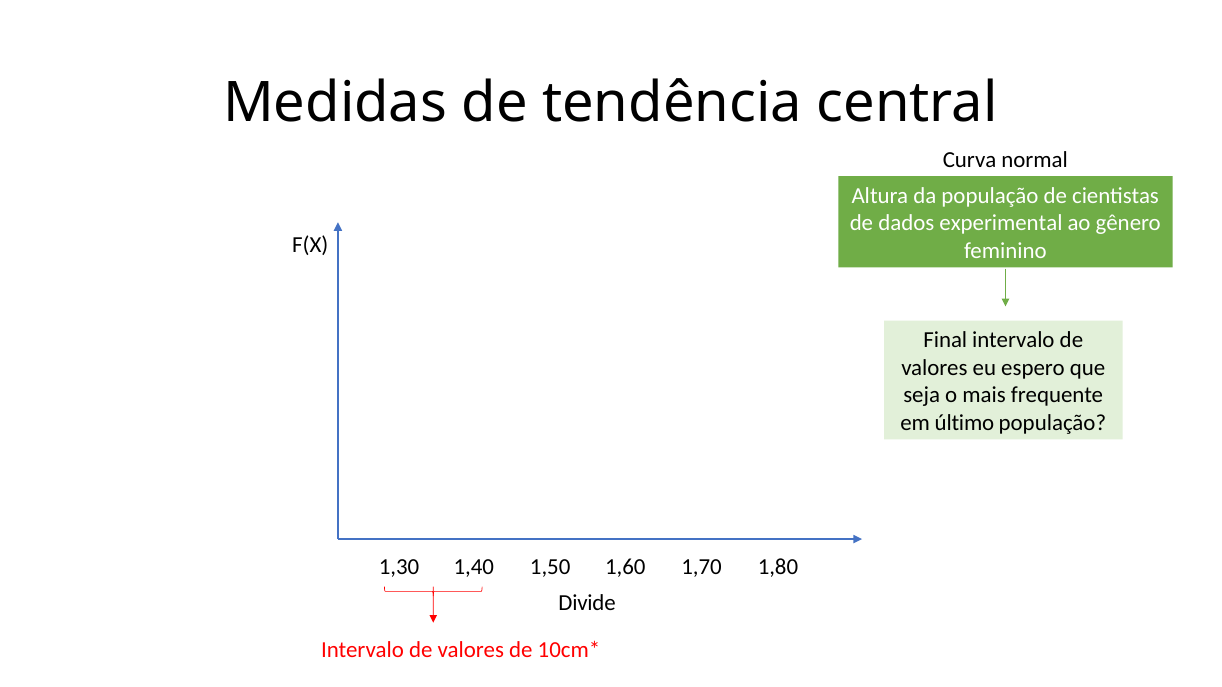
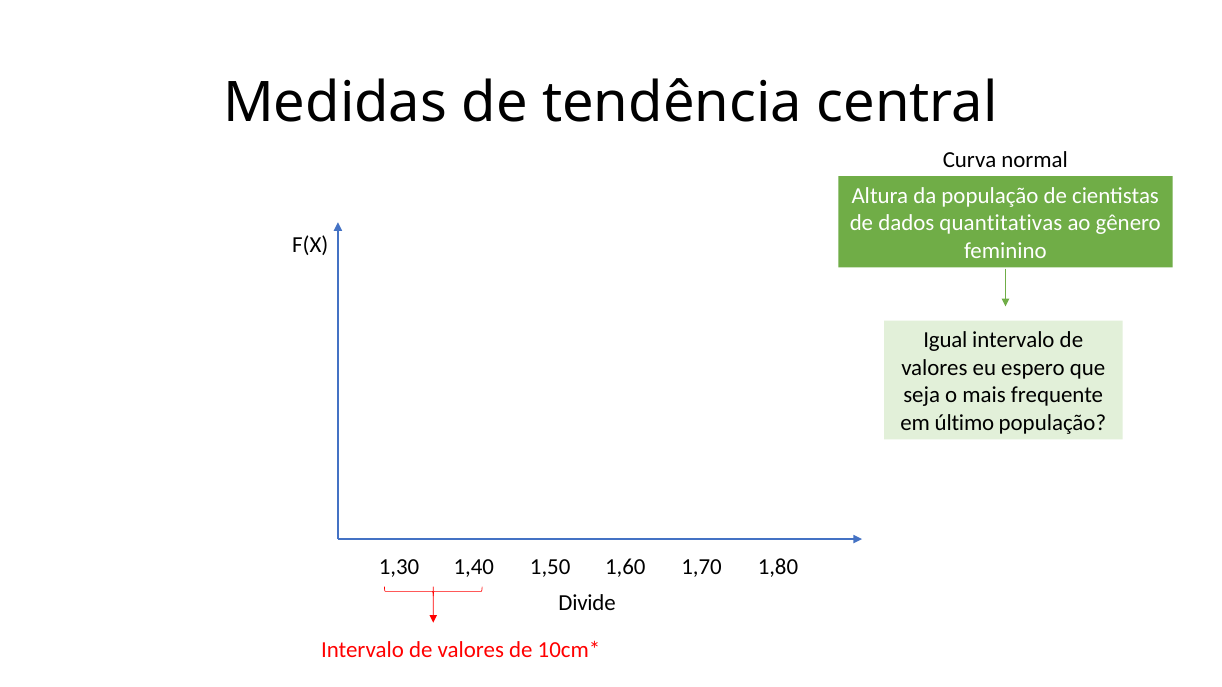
experimental: experimental -> quantitativas
Final: Final -> Igual
